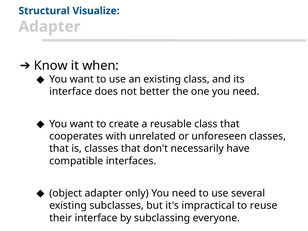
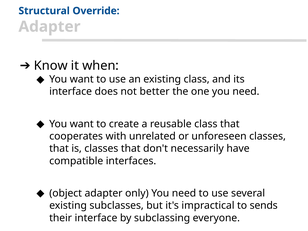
Visualize: Visualize -> Override
reuse: reuse -> sends
